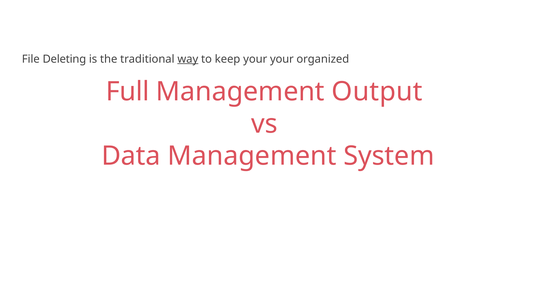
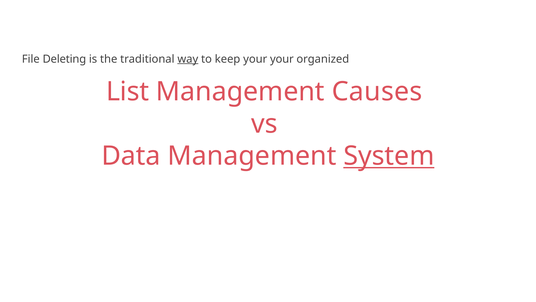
Full: Full -> List
Output: Output -> Causes
System underline: none -> present
